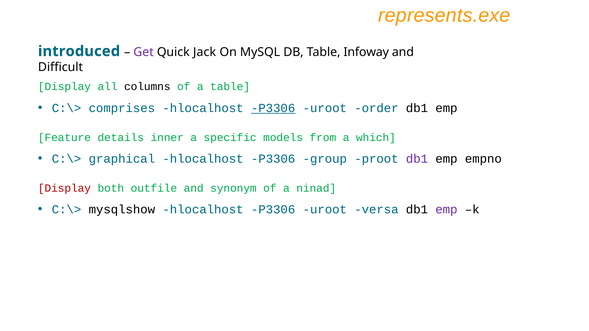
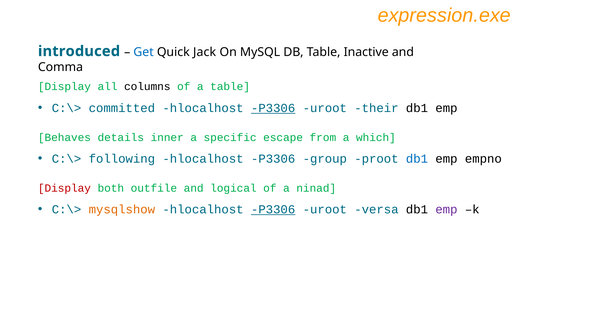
represents.exe: represents.exe -> expression.exe
Get colour: purple -> blue
Infoway: Infoway -> Inactive
Difficult: Difficult -> Comma
comprises: comprises -> committed
order: order -> their
Feature: Feature -> Behaves
models: models -> escape
graphical: graphical -> following
db1 at (417, 159) colour: purple -> blue
synonym: synonym -> logical
mysqlshow colour: black -> orange
P3306 at (273, 210) underline: none -> present
